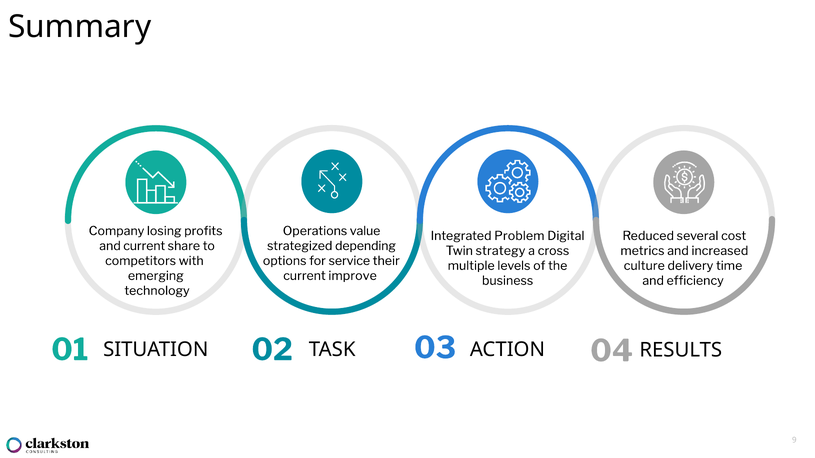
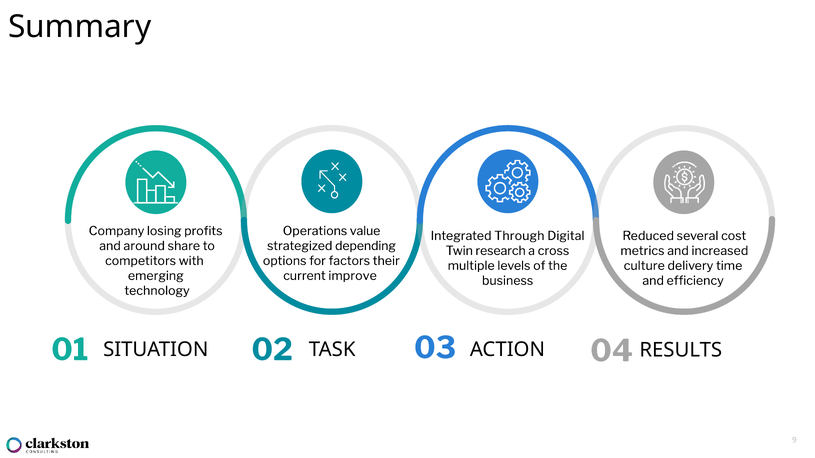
Problem: Problem -> Through
and current: current -> around
strategy: strategy -> research
service: service -> factors
